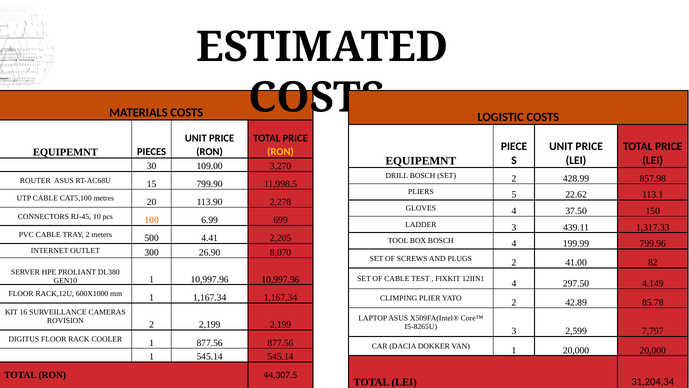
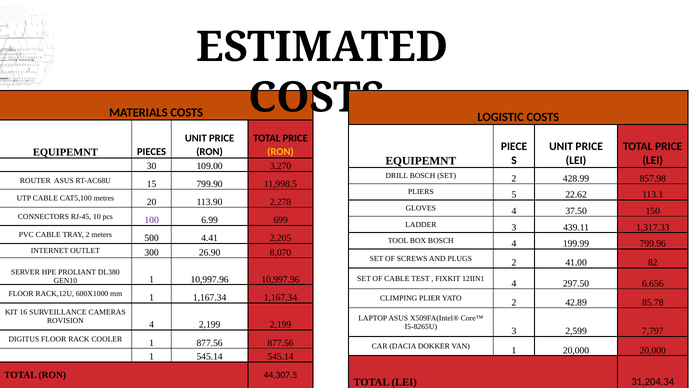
100 colour: orange -> purple
4.149: 4.149 -> 6.656
ROVISION 2: 2 -> 4
